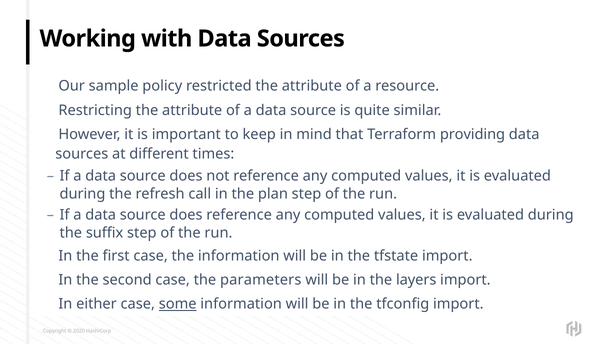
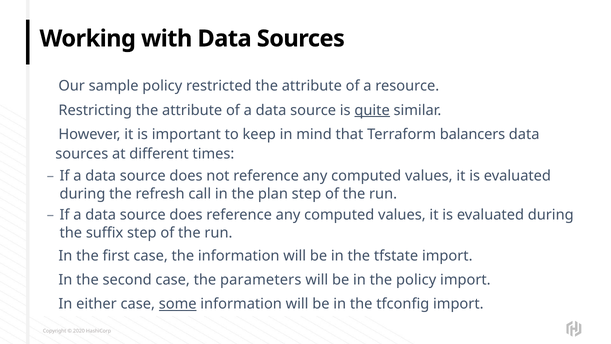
quite underline: none -> present
providing: providing -> balancers
the layers: layers -> policy
